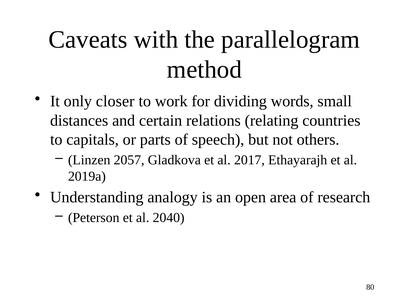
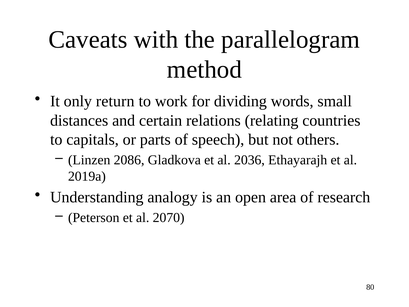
closer: closer -> return
2057: 2057 -> 2086
2017: 2017 -> 2036
2040: 2040 -> 2070
